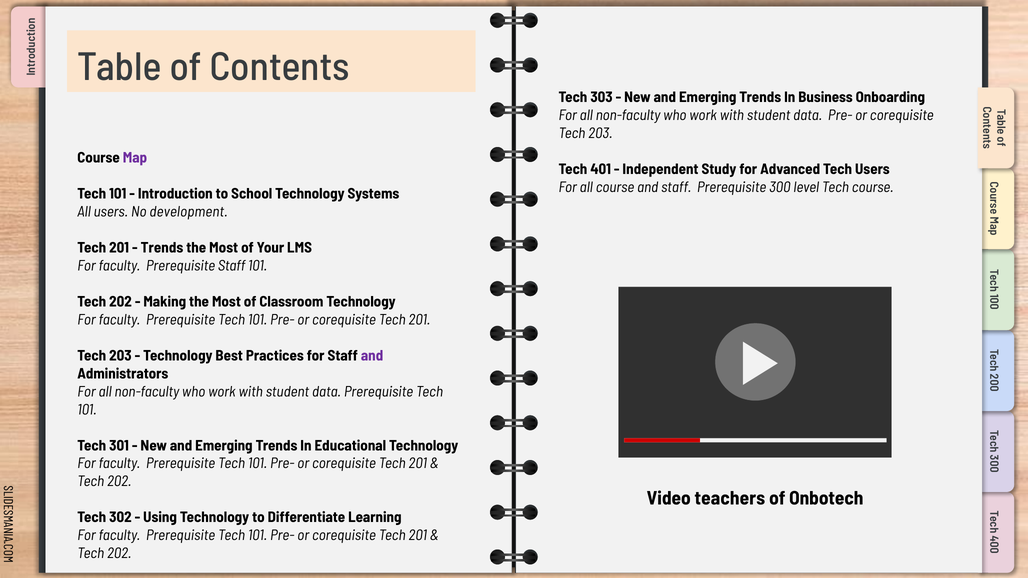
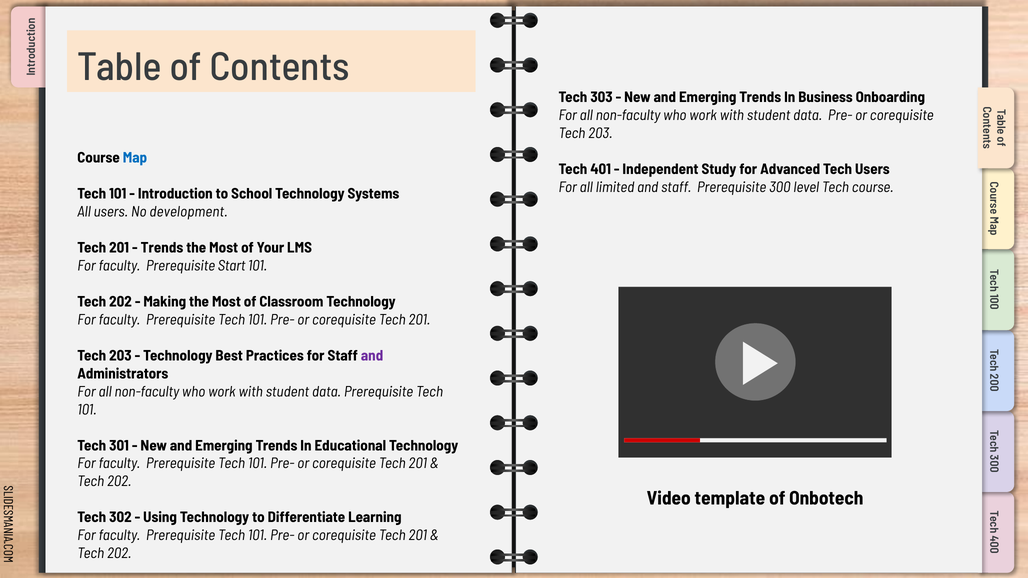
Map colour: purple -> blue
all course: course -> limited
Prerequisite Staff: Staff -> Start
teachers: teachers -> template
